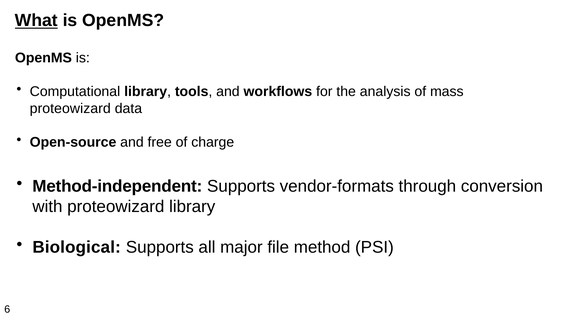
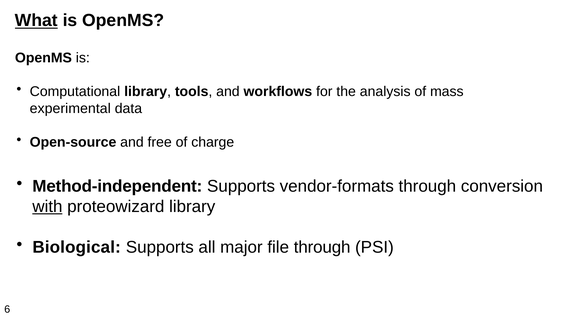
proteowizard at (70, 108): proteowizard -> experimental
with underline: none -> present
file method: method -> through
